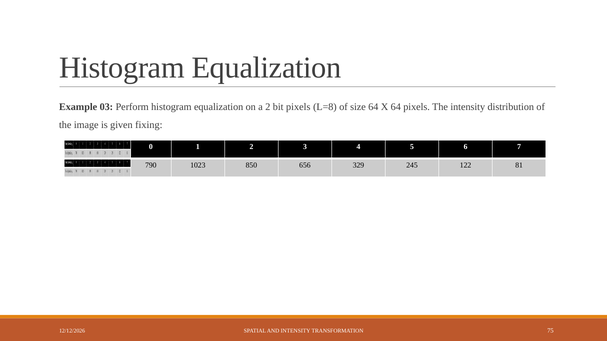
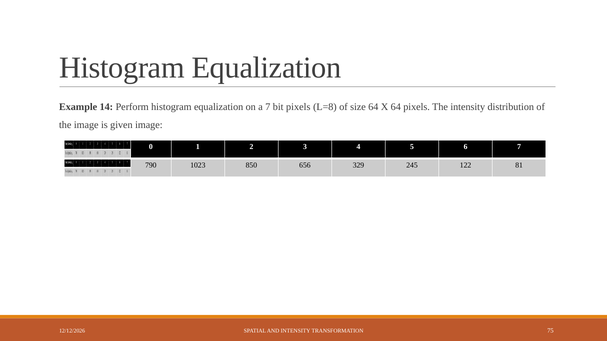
03: 03 -> 14
a 2: 2 -> 7
given fixing: fixing -> image
